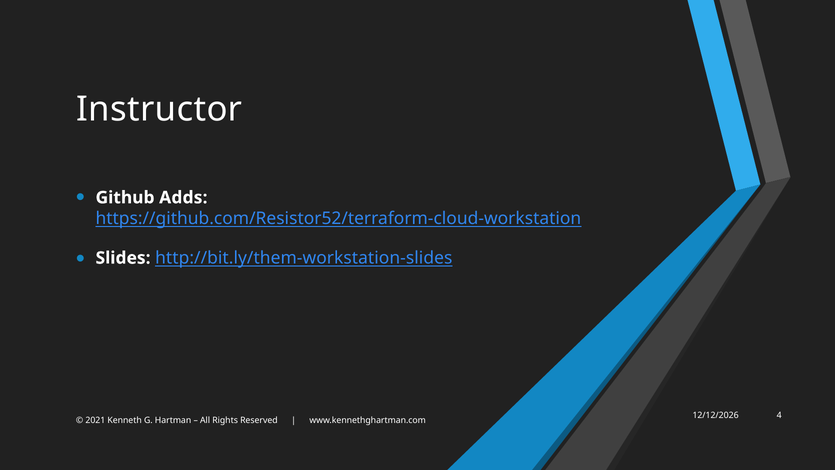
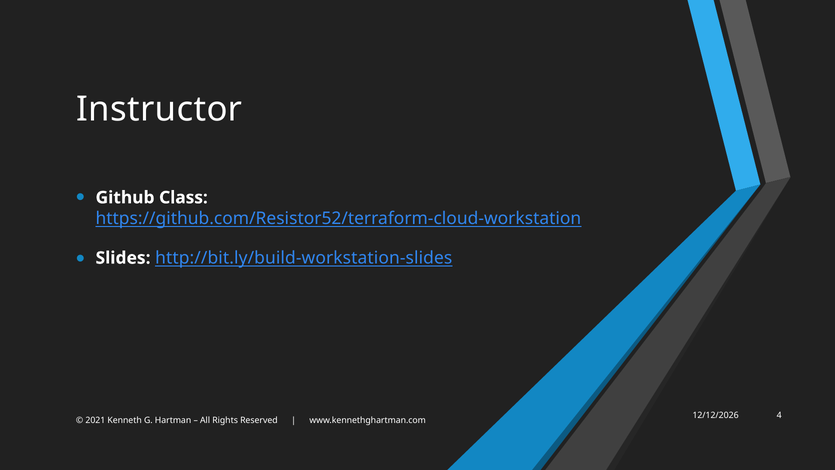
Adds: Adds -> Class
http://bit.ly/them-workstation-slides: http://bit.ly/them-workstation-slides -> http://bit.ly/build-workstation-slides
